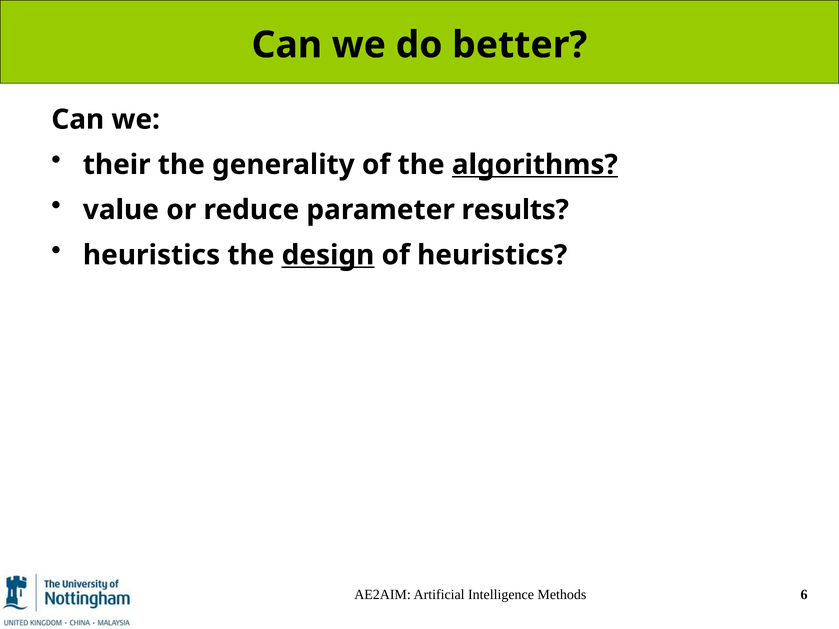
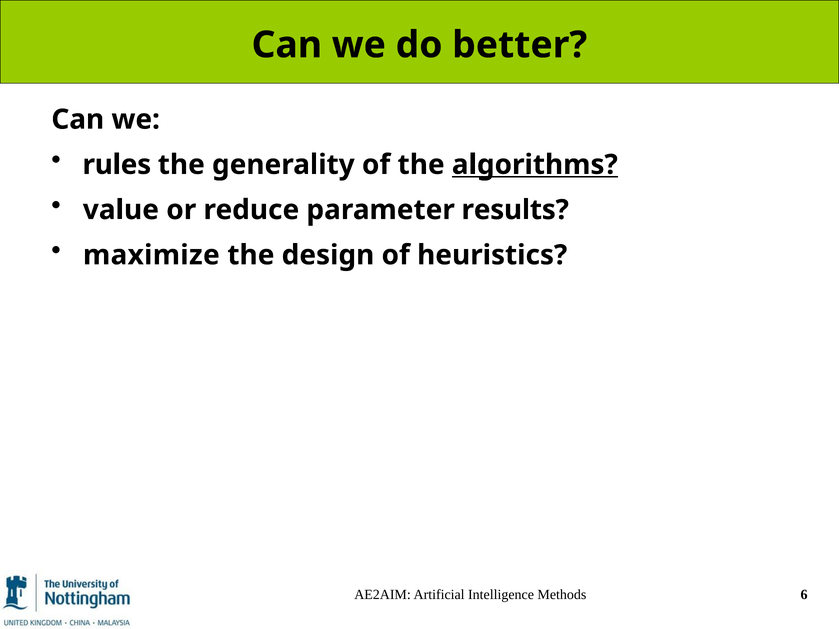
their: their -> rules
heuristics at (151, 255): heuristics -> maximize
design underline: present -> none
